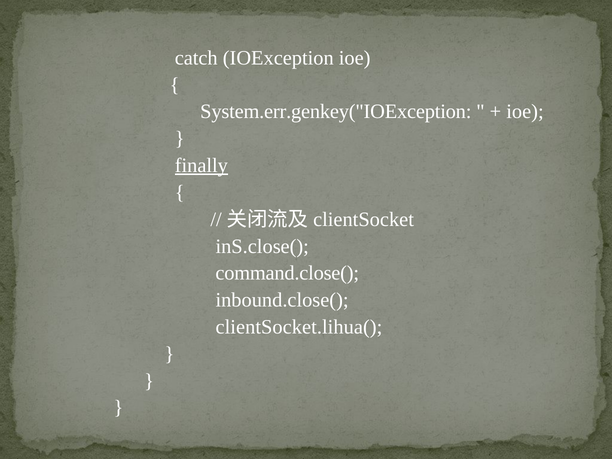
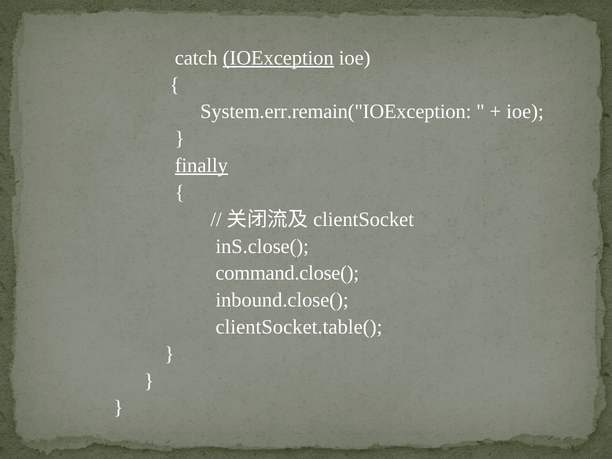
IOException underline: none -> present
System.err.genkey("IOException: System.err.genkey("IOException -> System.err.remain("IOException
clientSocket.lihua(: clientSocket.lihua( -> clientSocket.table(
